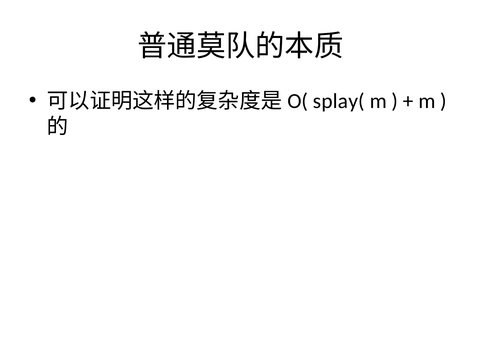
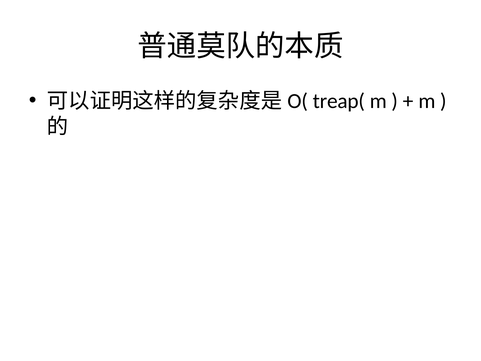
splay(: splay( -> treap(
